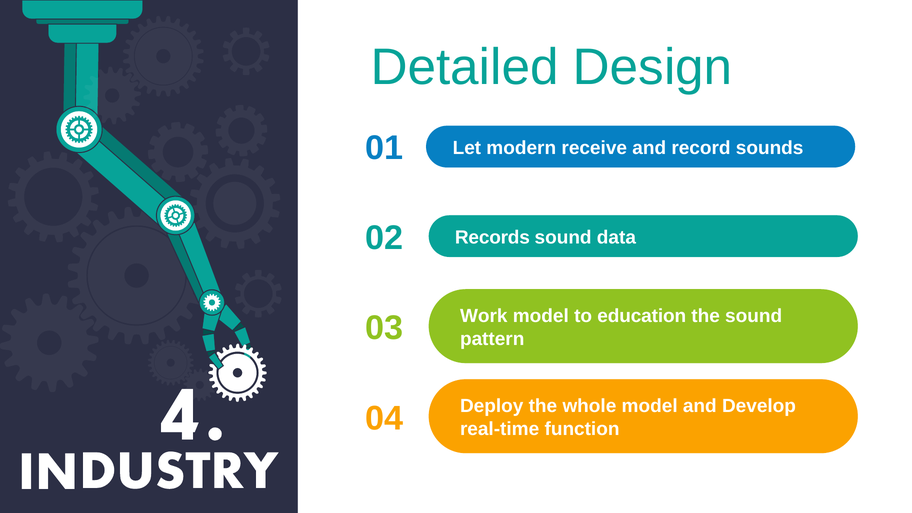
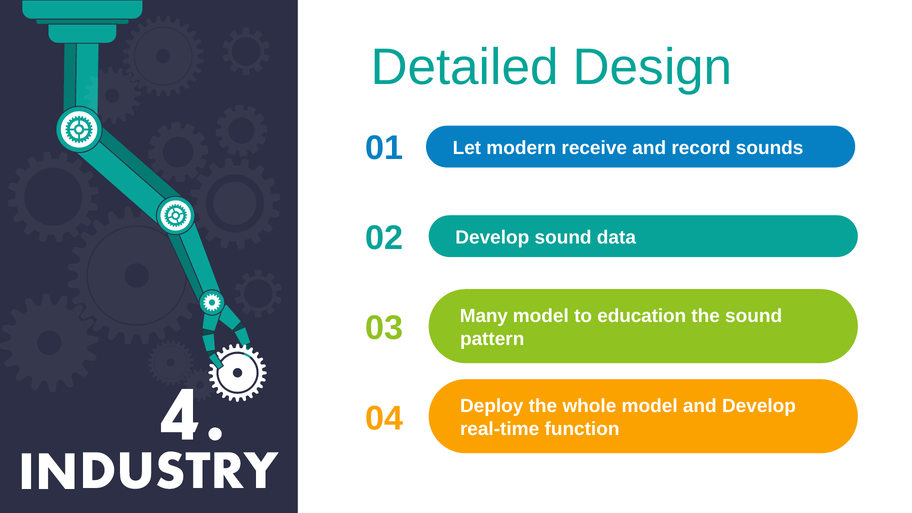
02 Records: Records -> Develop
Work: Work -> Many
